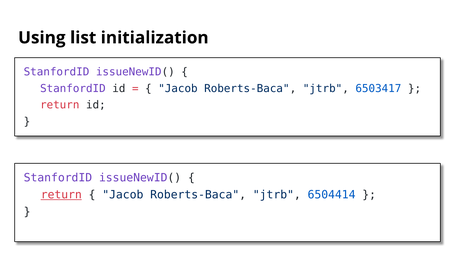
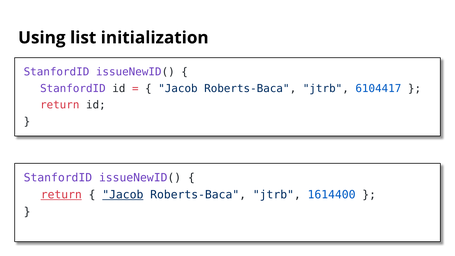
6503417: 6503417 -> 6104417
Jacob at (123, 195) underline: none -> present
6504414: 6504414 -> 1614400
